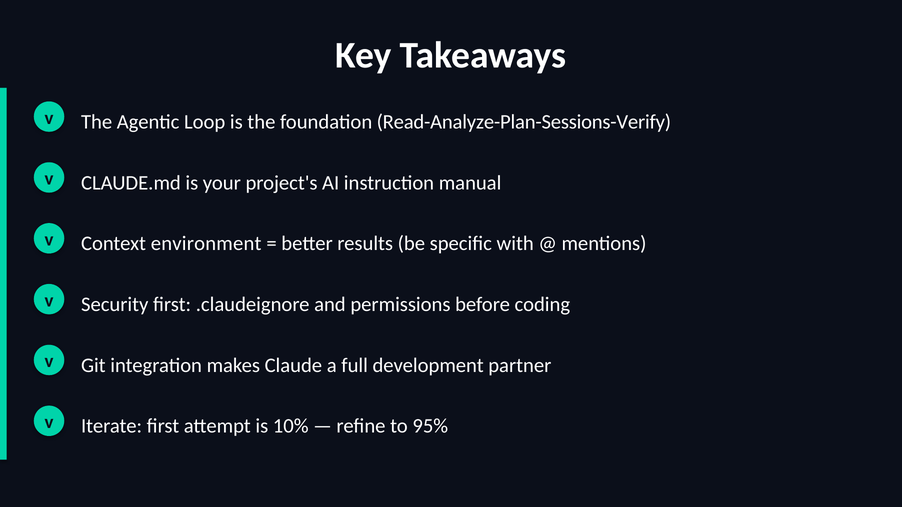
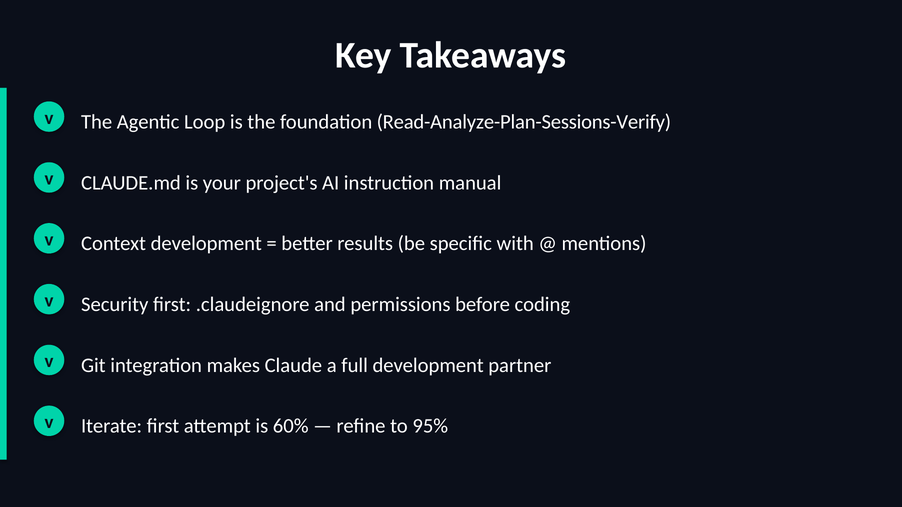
Context environment: environment -> development
10%: 10% -> 60%
